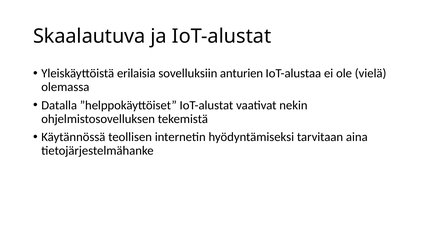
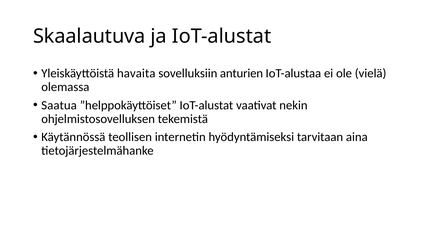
erilaisia: erilaisia -> havaita
Datalla: Datalla -> Saatua
